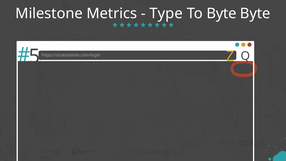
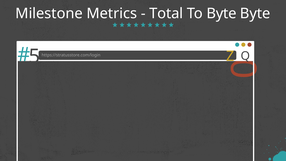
Type: Type -> Total
